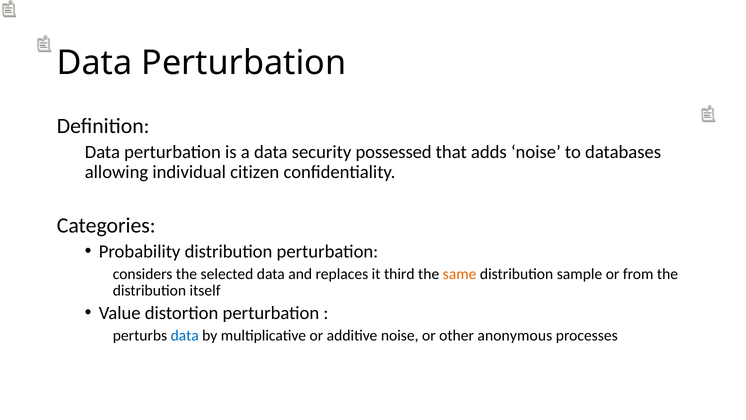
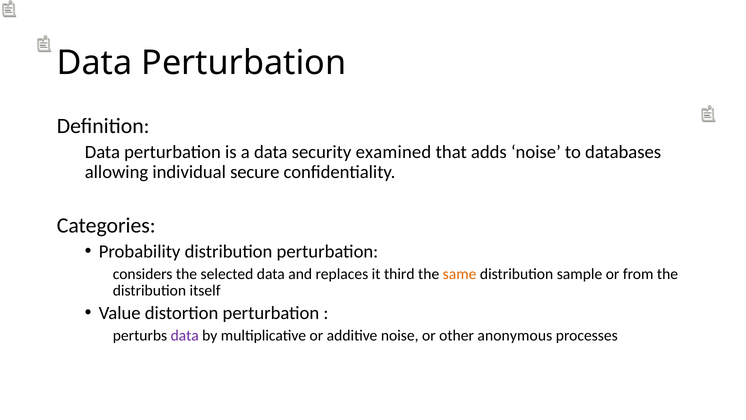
possessed: possessed -> examined
citizen: citizen -> secure
data at (185, 335) colour: blue -> purple
